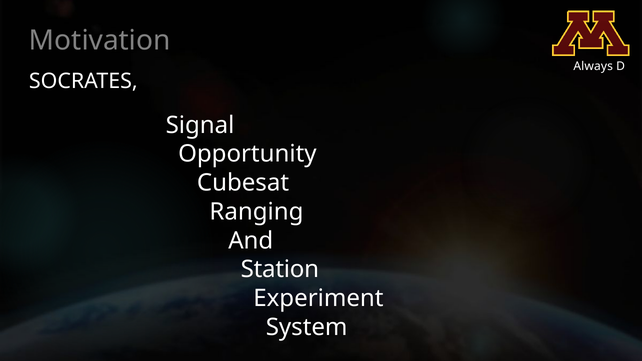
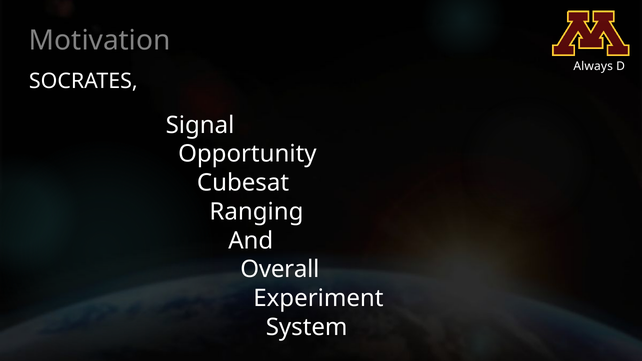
Station: Station -> Overall
